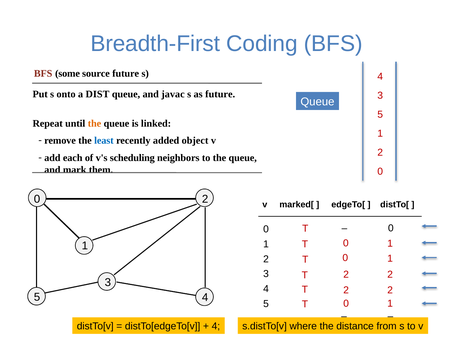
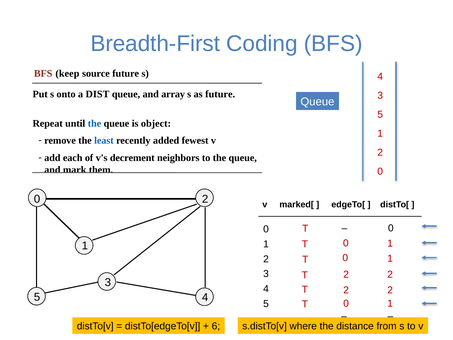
some: some -> keep
javac: javac -> array
the at (94, 123) colour: orange -> blue
linked: linked -> object
object: object -> fewest
scheduling: scheduling -> decrement
4 at (216, 326): 4 -> 6
